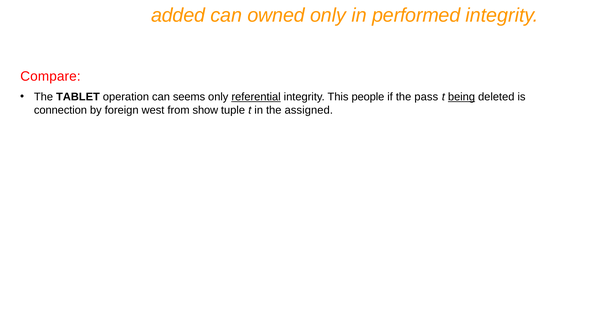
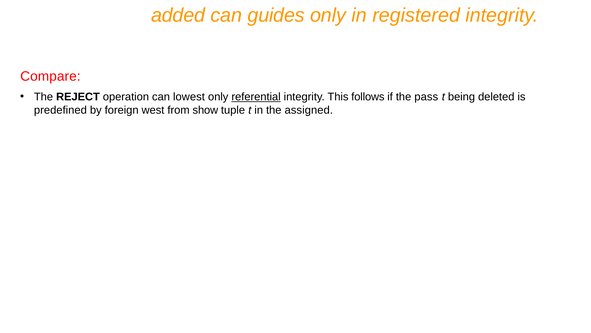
owned: owned -> guides
performed: performed -> registered
TABLET: TABLET -> REJECT
seems: seems -> lowest
people: people -> follows
being underline: present -> none
connection: connection -> predefined
